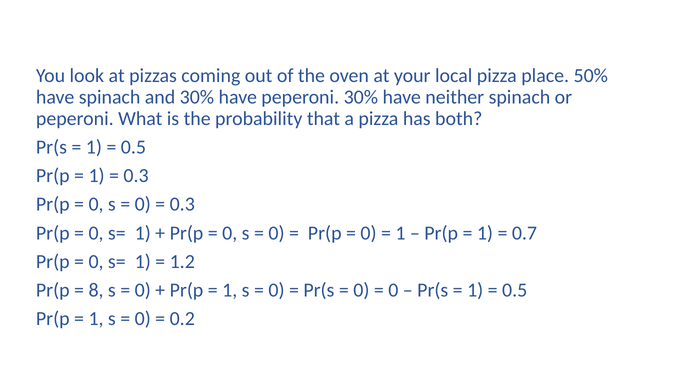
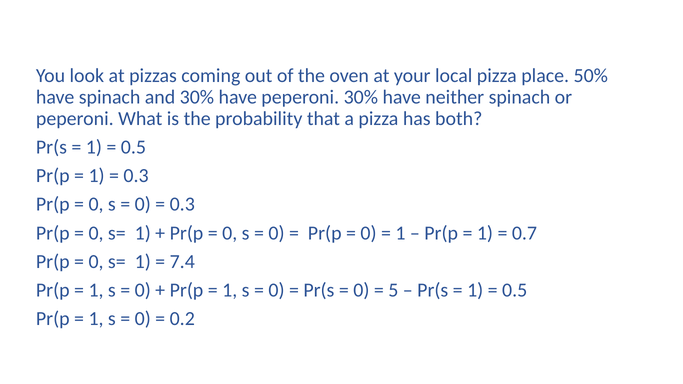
1.2: 1.2 -> 7.4
8 at (96, 290): 8 -> 1
0 at (393, 290): 0 -> 5
